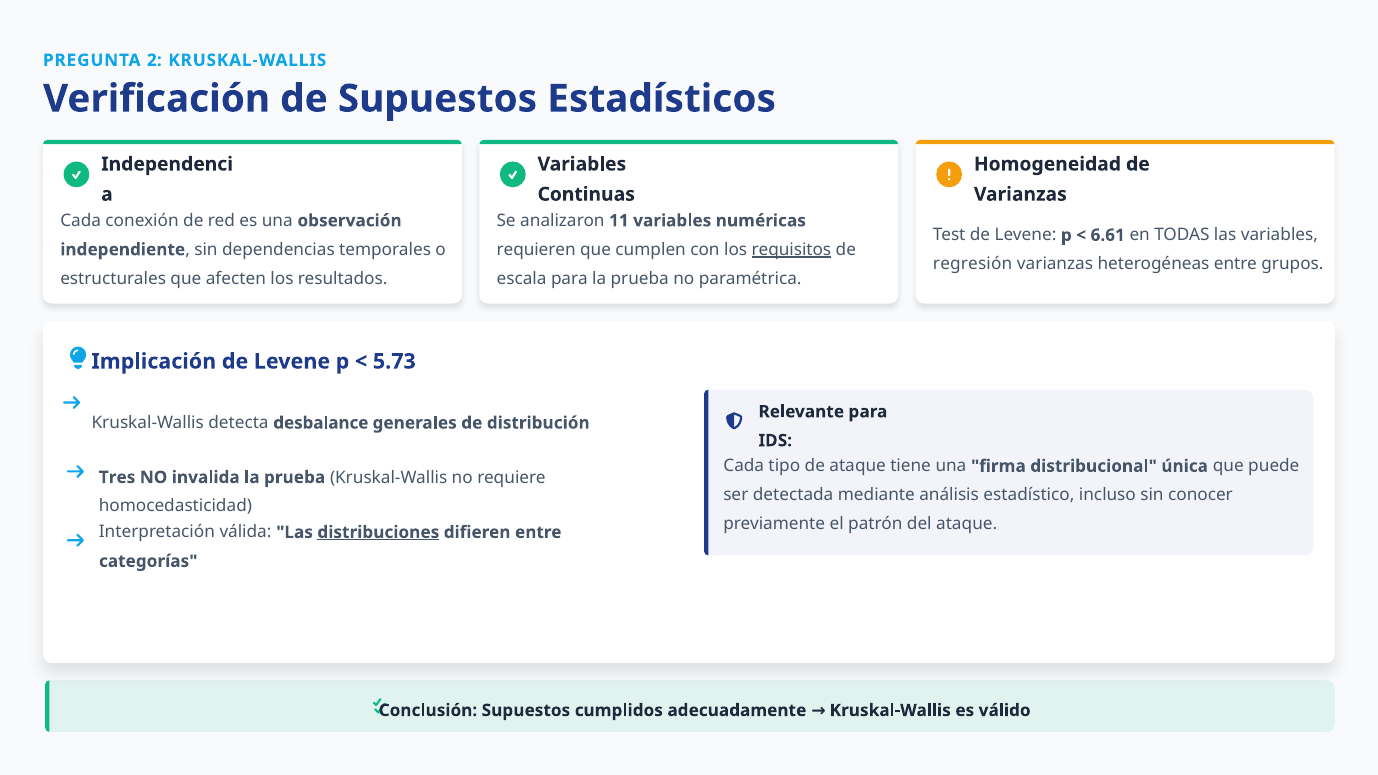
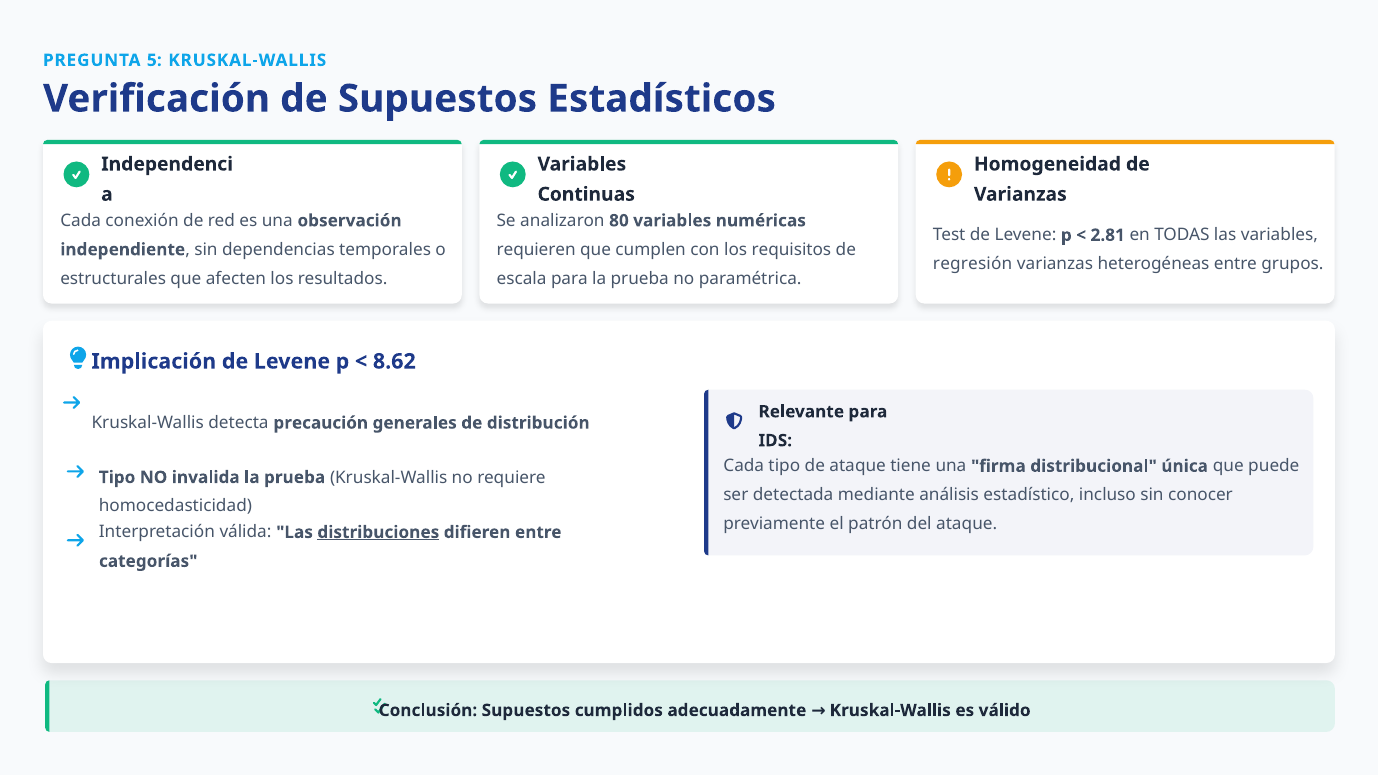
2: 2 -> 5
11: 11 -> 80
6.61: 6.61 -> 2.81
requisitos underline: present -> none
5.73: 5.73 -> 8.62
desbalance: desbalance -> precaución
Tres at (117, 477): Tres -> Tipo
